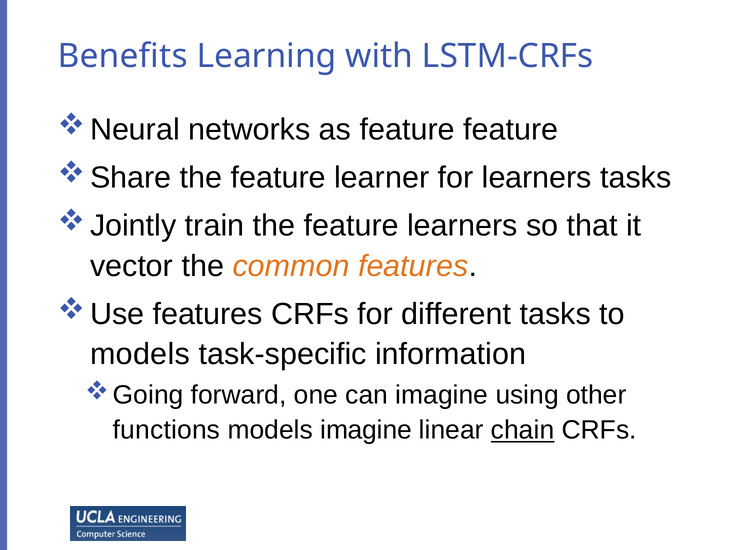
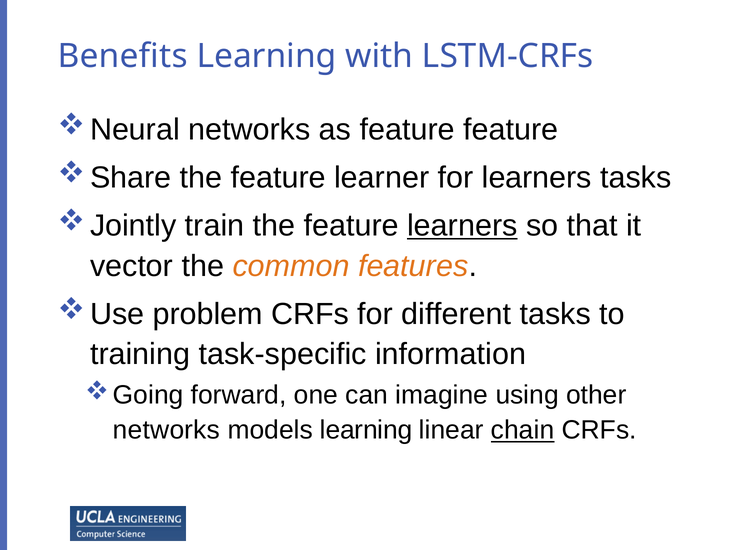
learners at (462, 226) underline: none -> present
features at (208, 314): features -> problem
models at (140, 354): models -> training
functions at (167, 430): functions -> networks
models imagine: imagine -> learning
